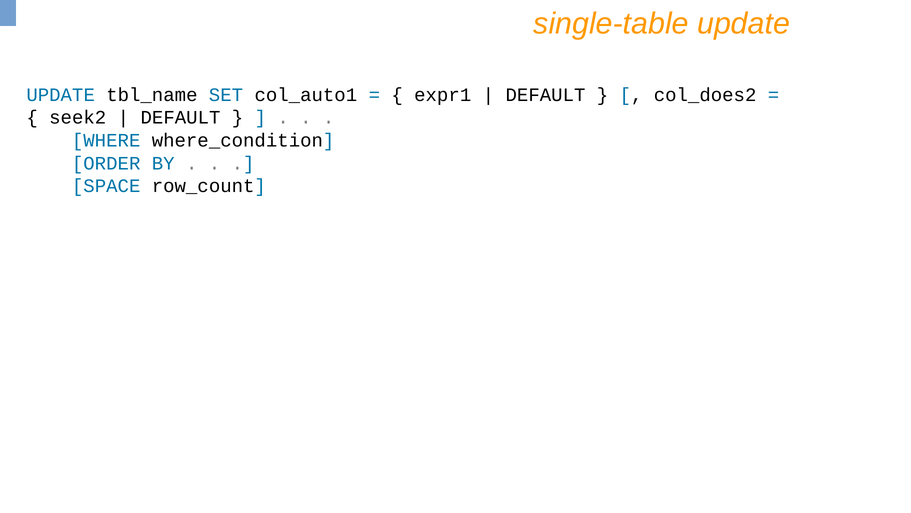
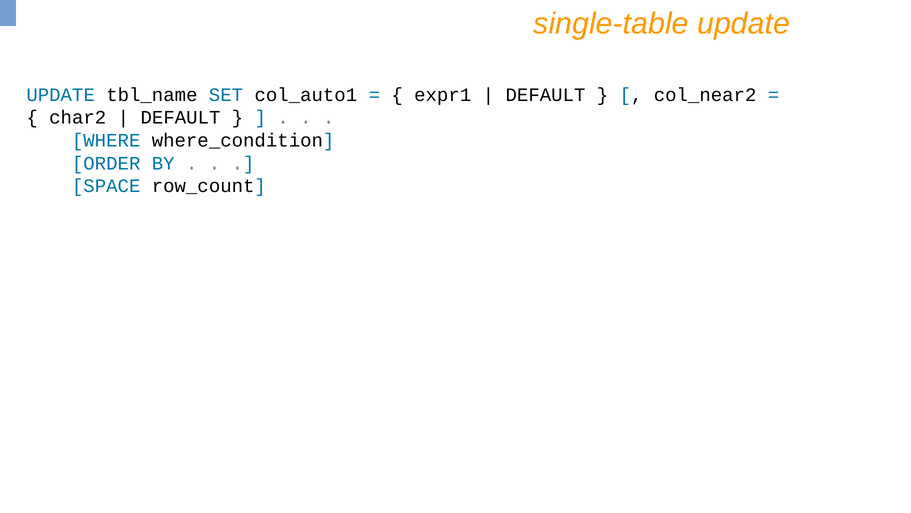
col_does2: col_does2 -> col_near2
seek2: seek2 -> char2
